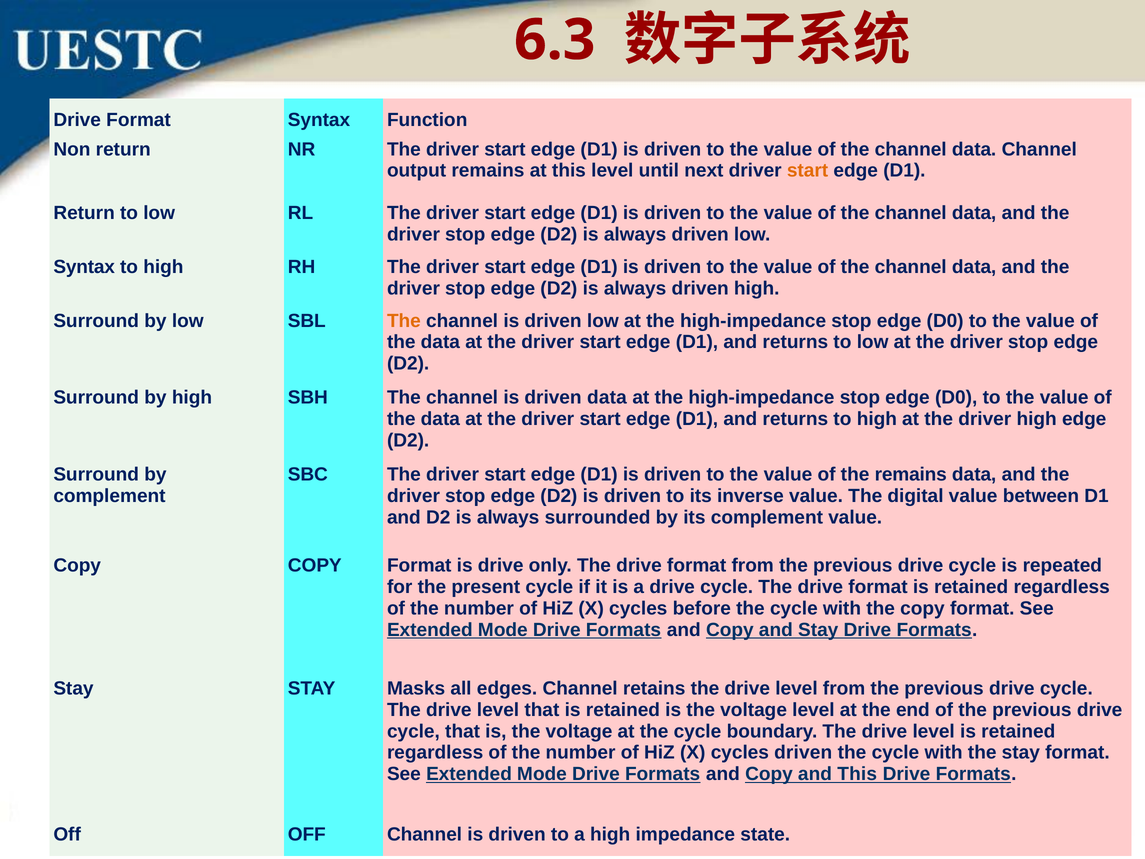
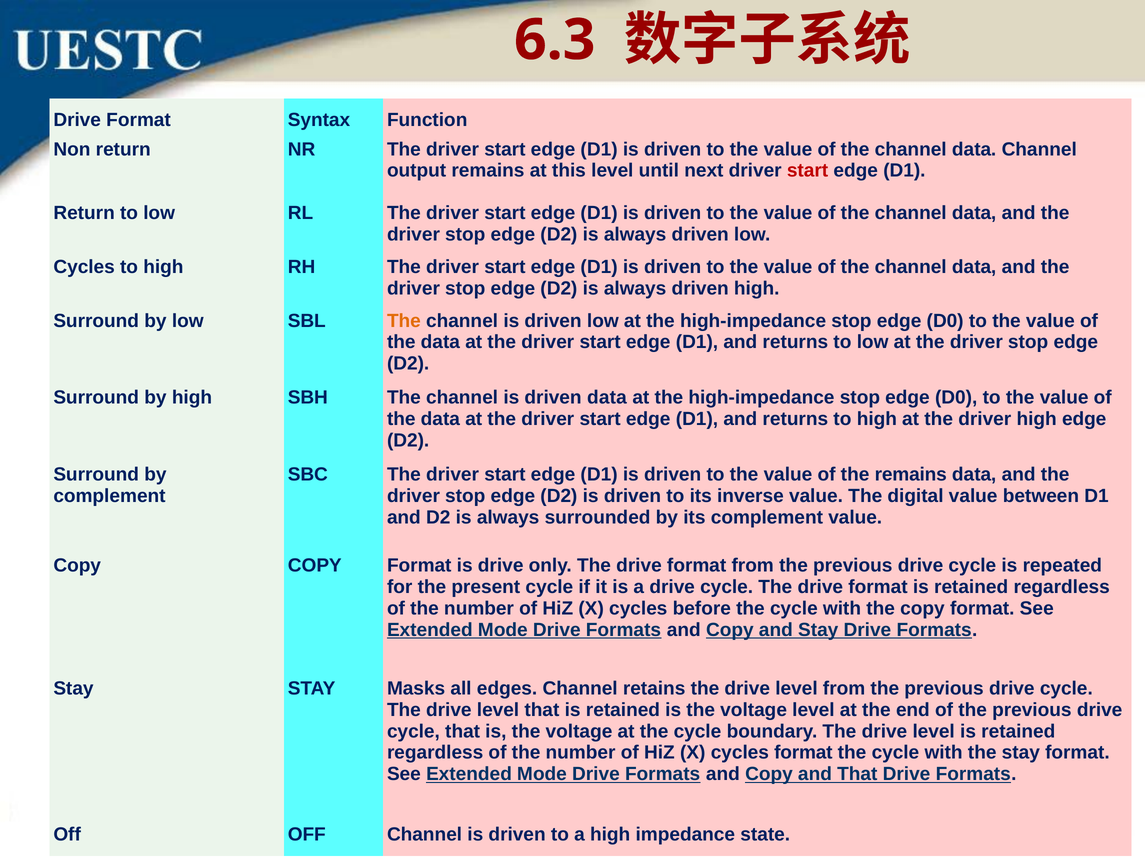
start at (808, 171) colour: orange -> red
Syntax at (84, 267): Syntax -> Cycles
cycles driven: driven -> format
and This: This -> That
